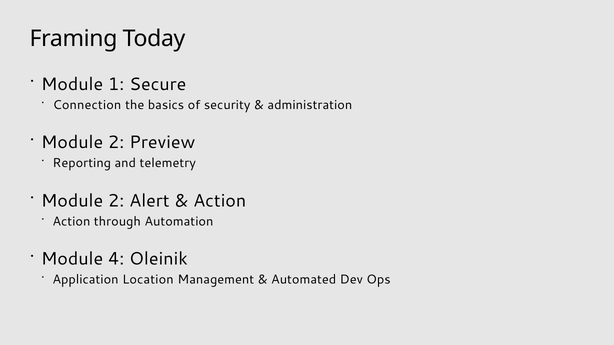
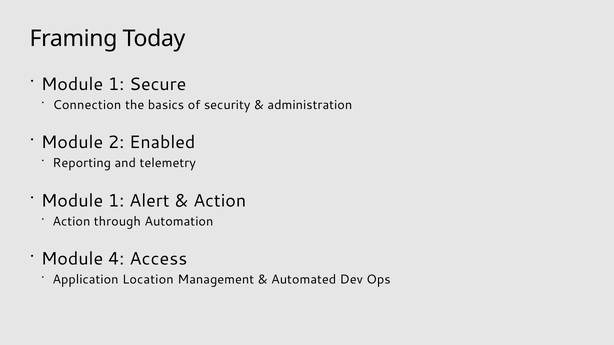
Preview: Preview -> Enabled
2 at (116, 201): 2 -> 1
Oleinik: Oleinik -> Access
